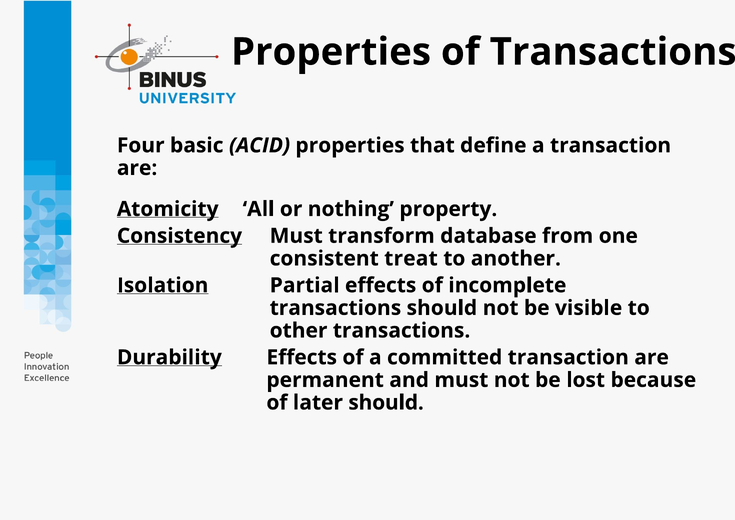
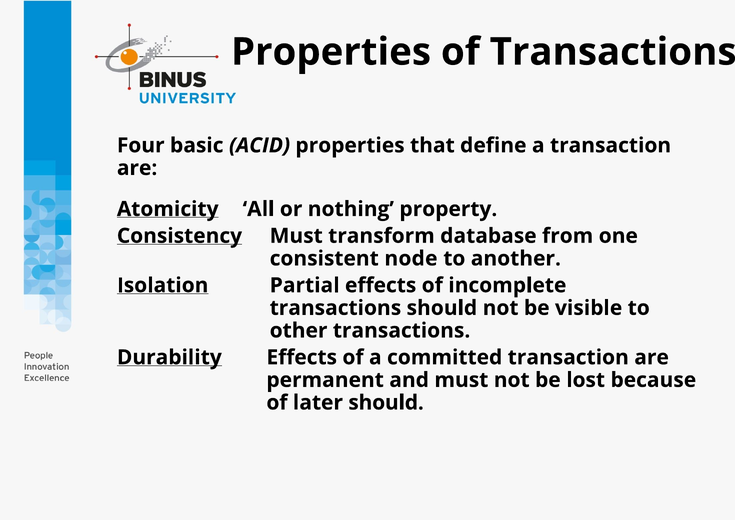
treat: treat -> node
